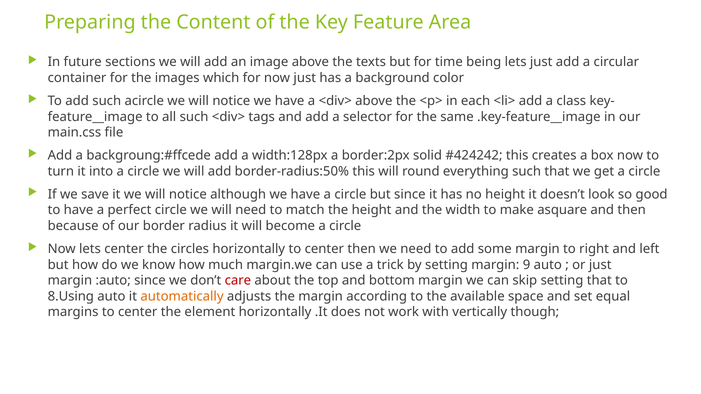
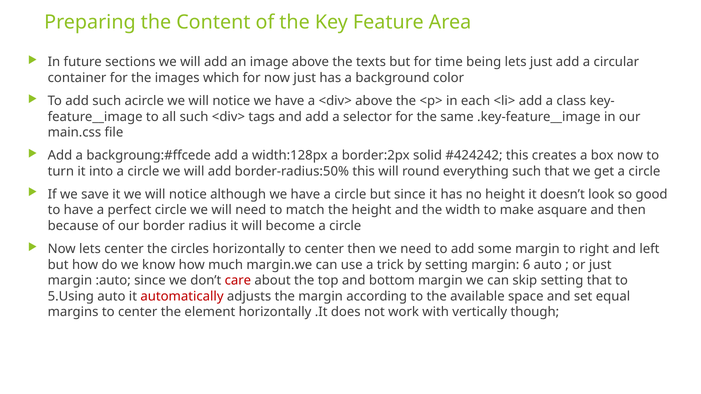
9: 9 -> 6
8.Using: 8.Using -> 5.Using
automatically colour: orange -> red
